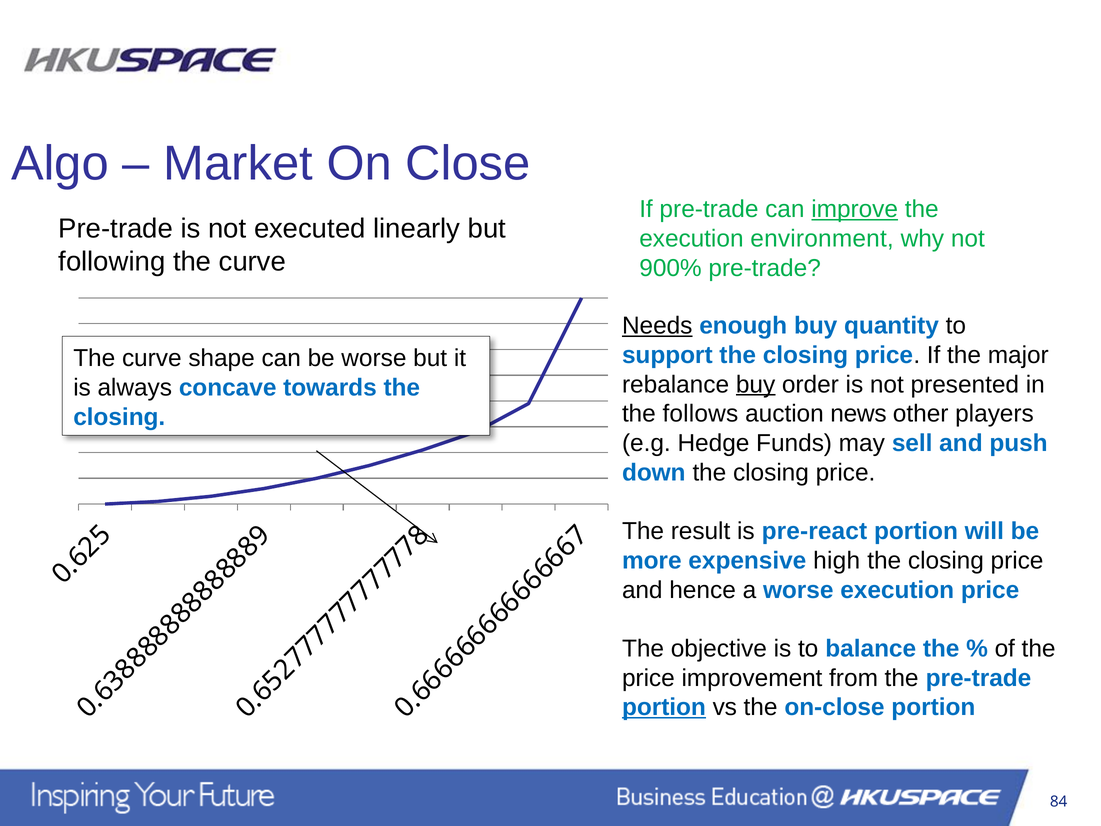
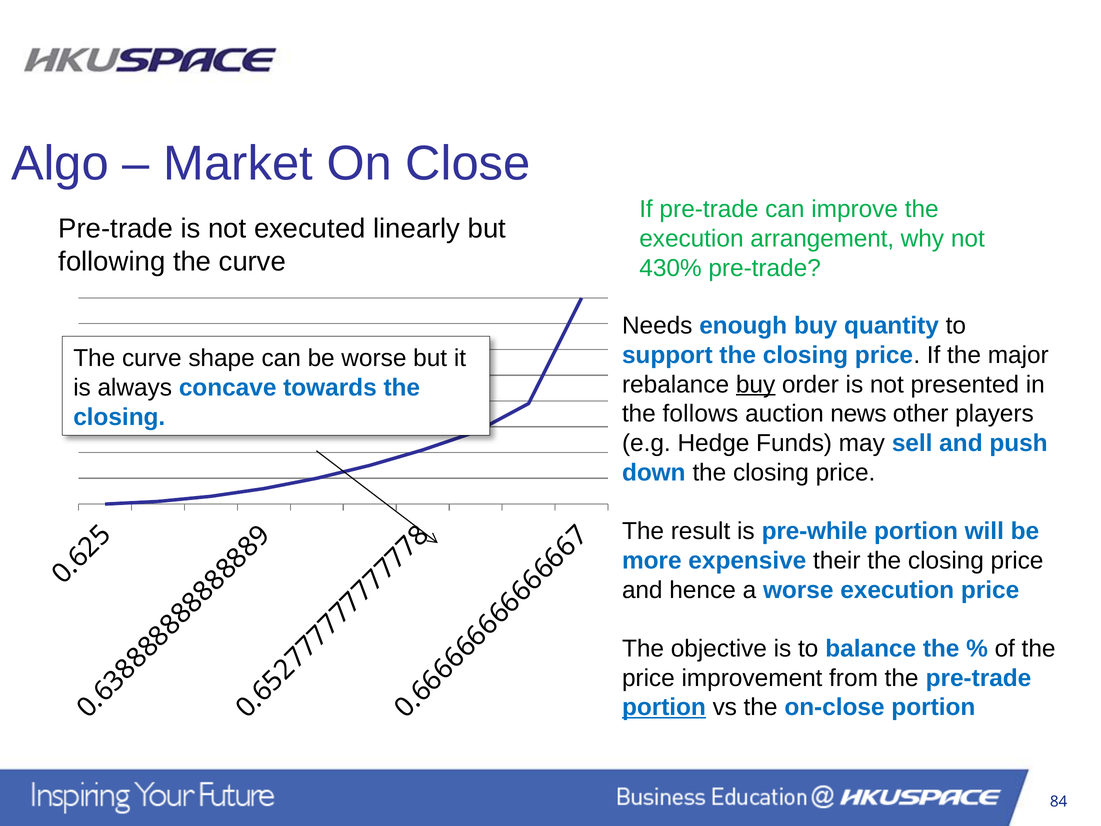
improve underline: present -> none
environment: environment -> arrangement
900%: 900% -> 430%
Needs underline: present -> none
pre-react: pre-react -> pre-while
high: high -> their
